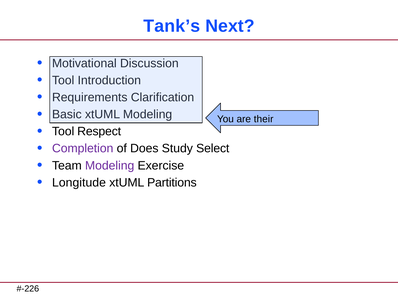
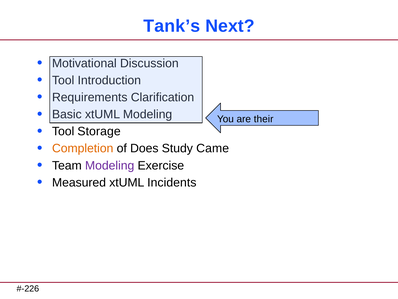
Respect: Respect -> Storage
Completion colour: purple -> orange
Select: Select -> Came
Longitude: Longitude -> Measured
Partitions: Partitions -> Incidents
